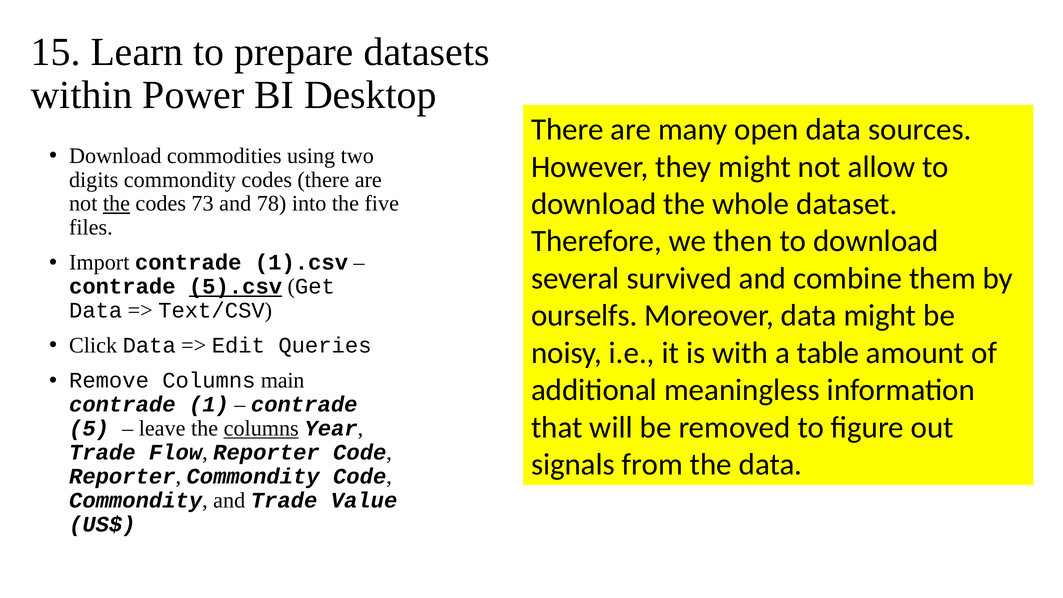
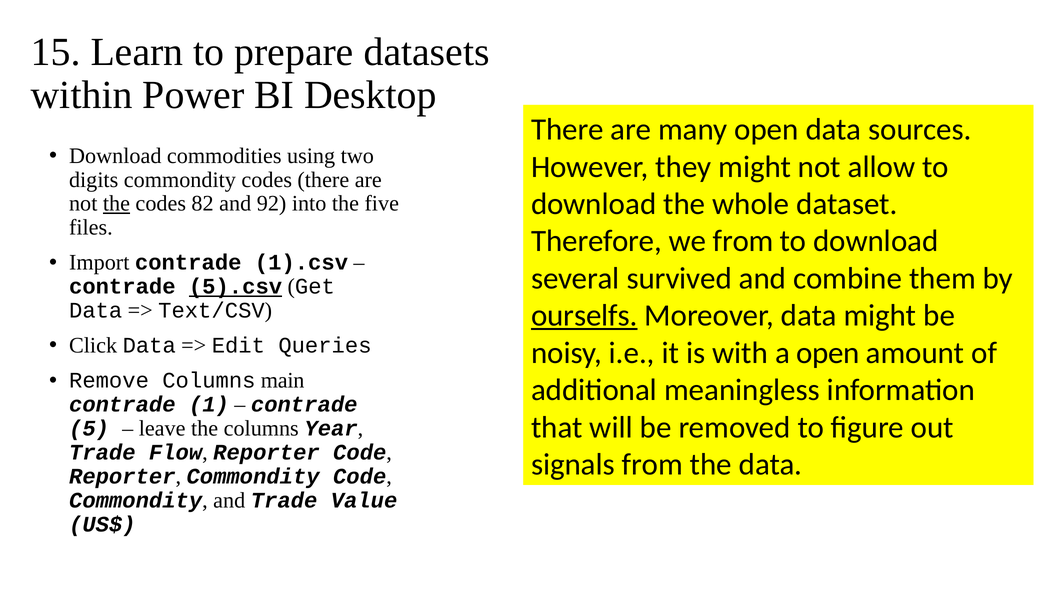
73: 73 -> 82
78: 78 -> 92
we then: then -> from
ourselfs underline: none -> present
a table: table -> open
columns at (261, 428) underline: present -> none
